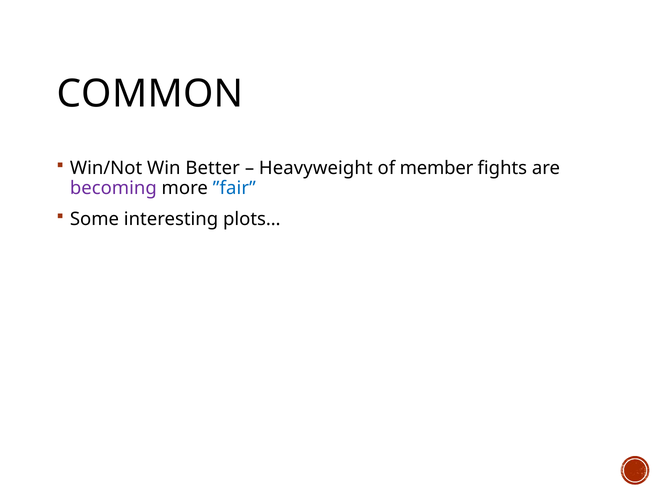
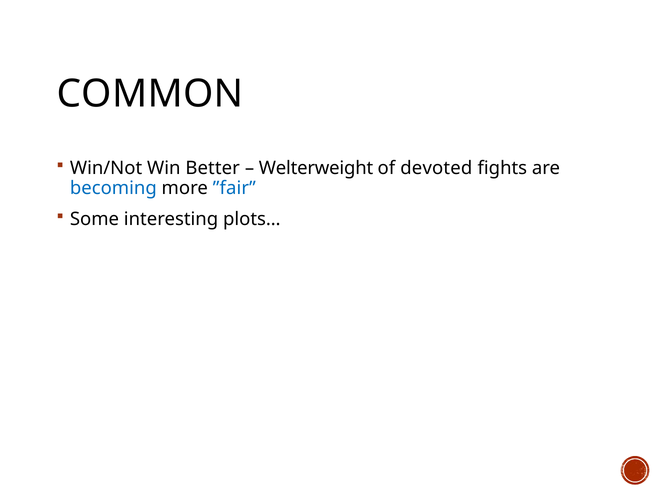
Heavyweight: Heavyweight -> Welterweight
member: member -> devoted
becoming colour: purple -> blue
